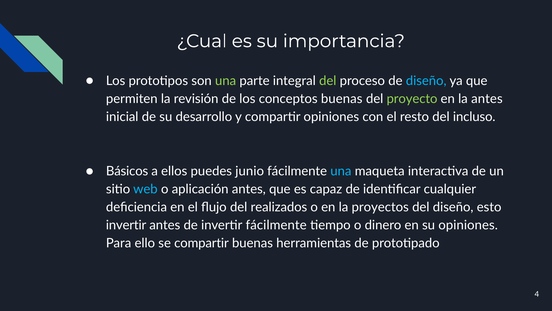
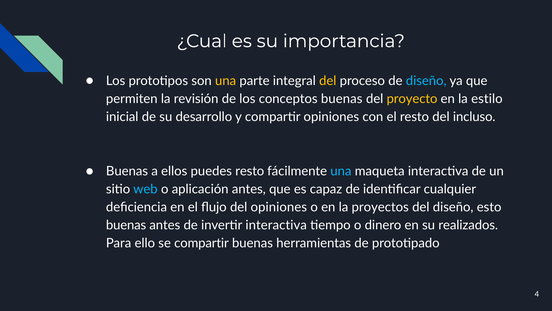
una at (226, 81) colour: light green -> yellow
del at (328, 81) colour: light green -> yellow
proyecto colour: light green -> yellow
la antes: antes -> estilo
Básicos at (127, 171): Básicos -> Buenas
puedes junio: junio -> resto
del realizados: realizados -> opiniones
invertir at (126, 225): invertir -> buenas
invertir fácilmente: fácilmente -> interactiva
su opiniones: opiniones -> realizados
